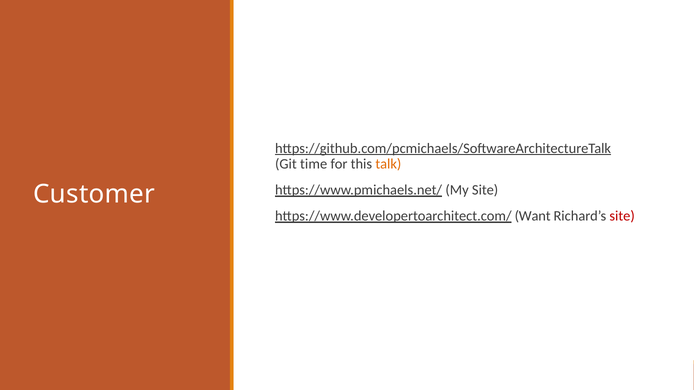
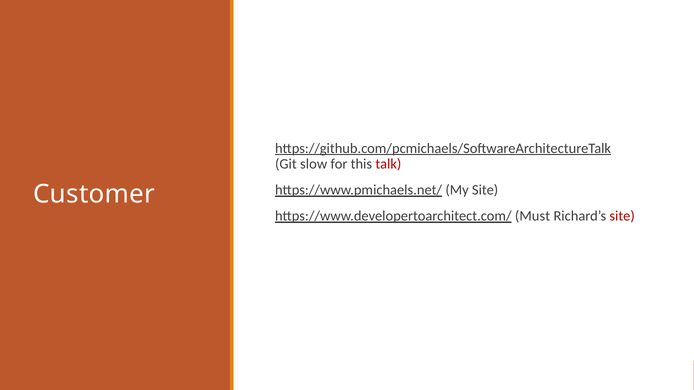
time: time -> slow
talk colour: orange -> red
Want: Want -> Must
